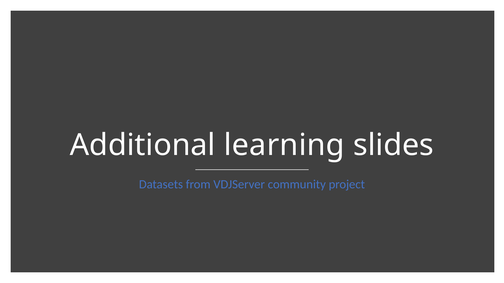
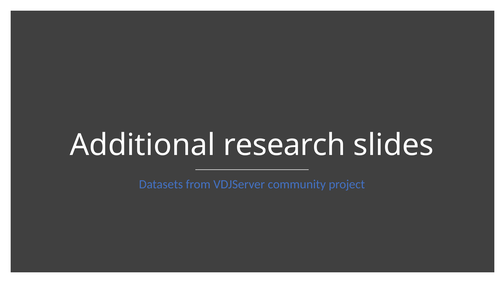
learning: learning -> research
